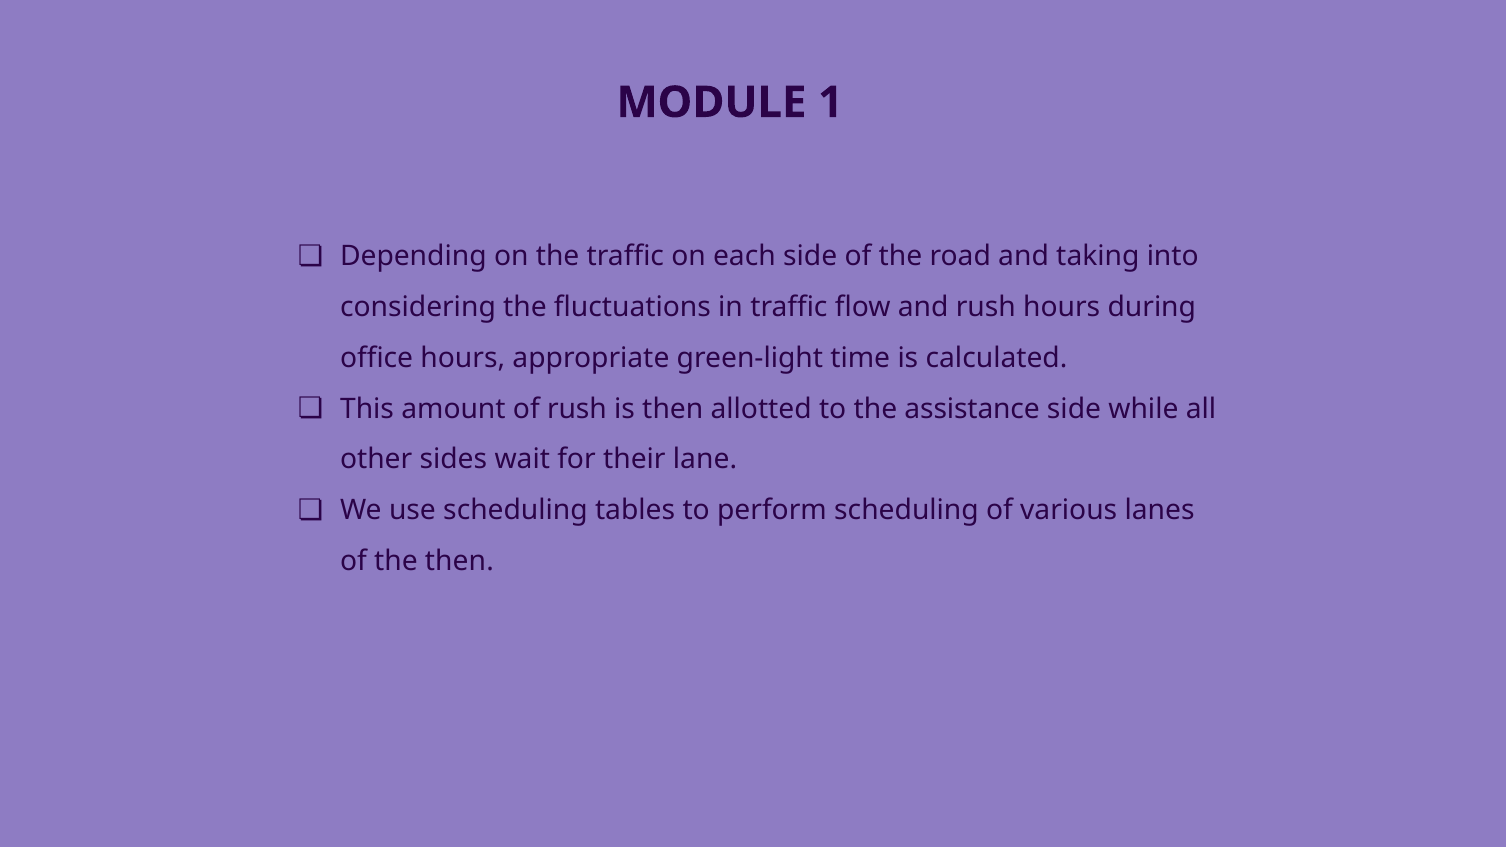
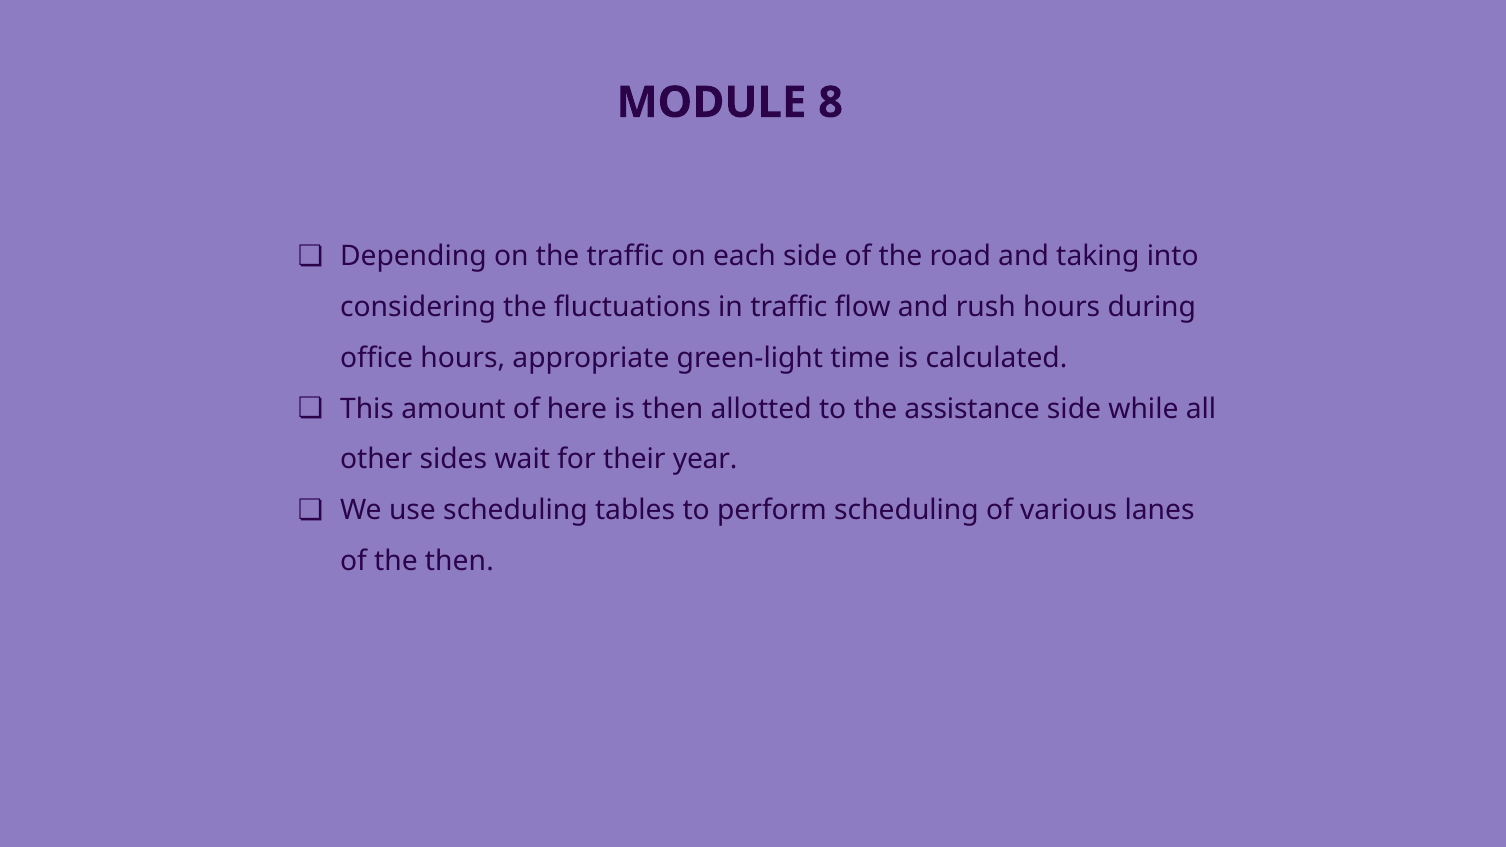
1: 1 -> 8
of rush: rush -> here
lane: lane -> year
